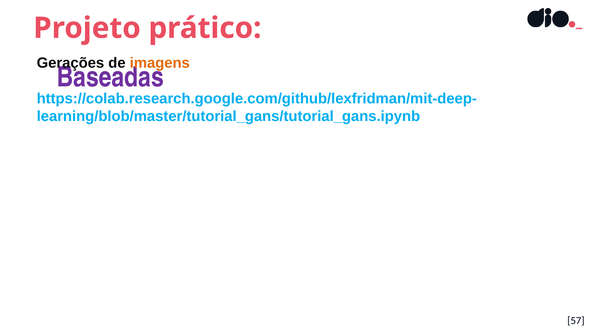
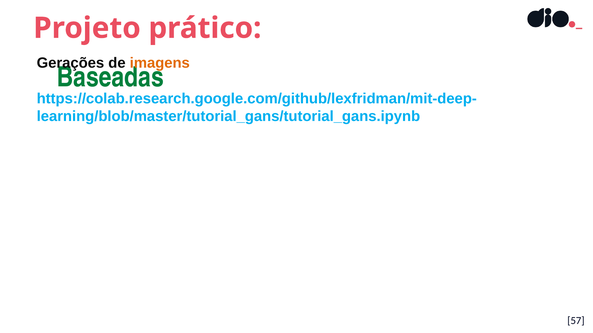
Baseadas colour: purple -> green
